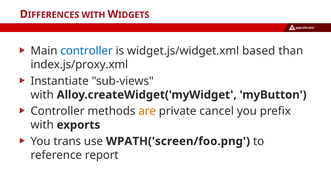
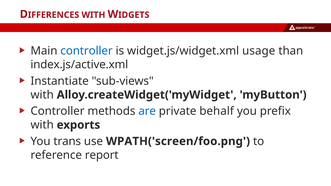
based: based -> usage
index.js/proxy.xml: index.js/proxy.xml -> index.js/active.xml
are colour: orange -> blue
cancel: cancel -> behalf
